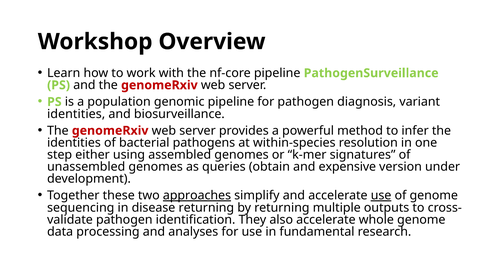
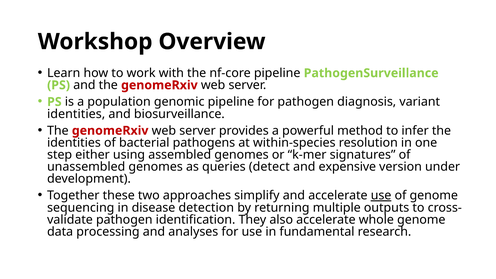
obtain: obtain -> detect
approaches underline: present -> none
disease returning: returning -> detection
